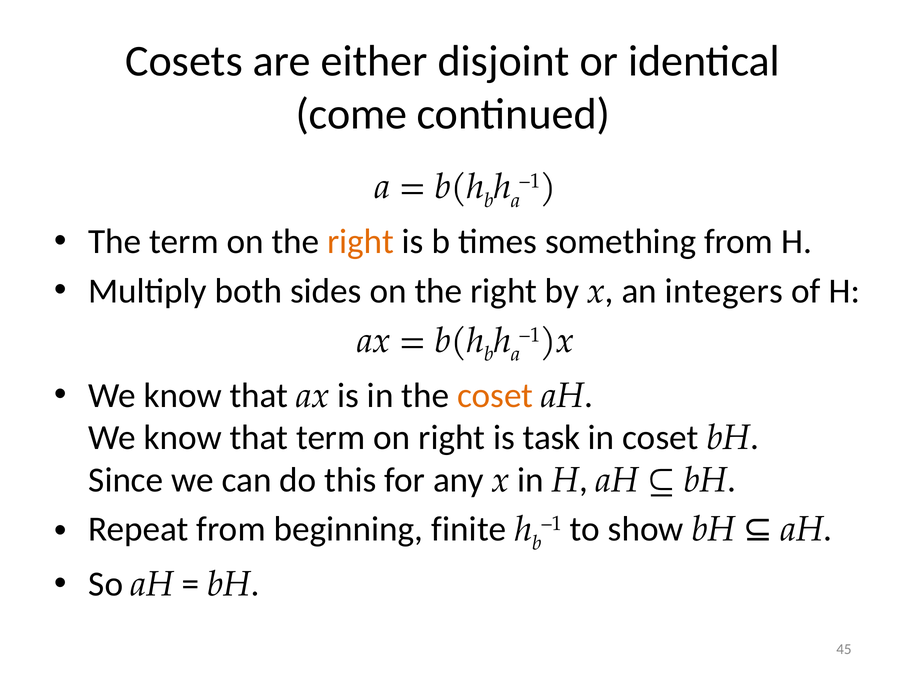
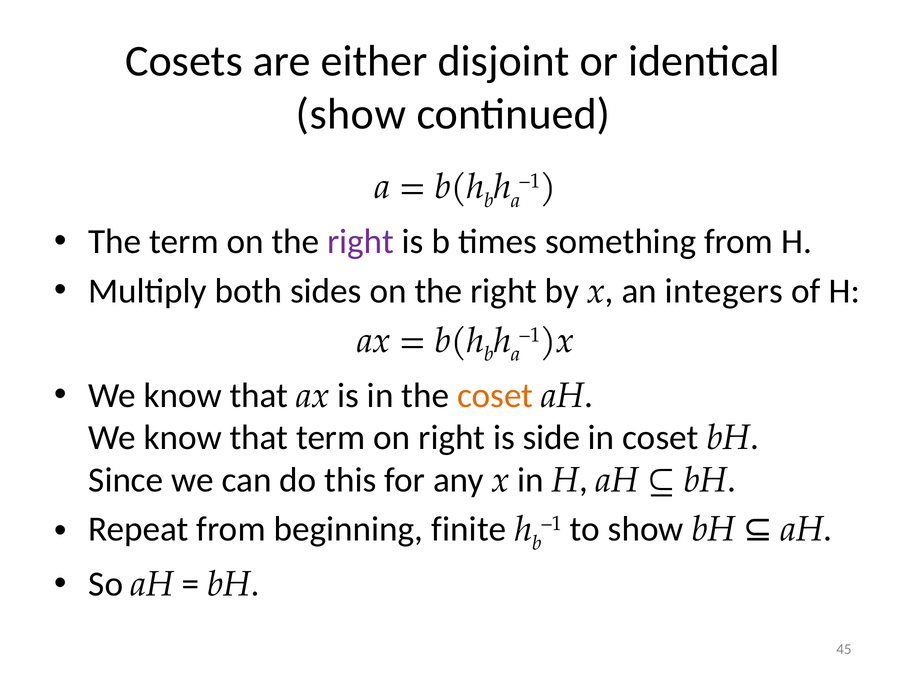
come at (351, 114): come -> show
right at (361, 242) colour: orange -> purple
task: task -> side
